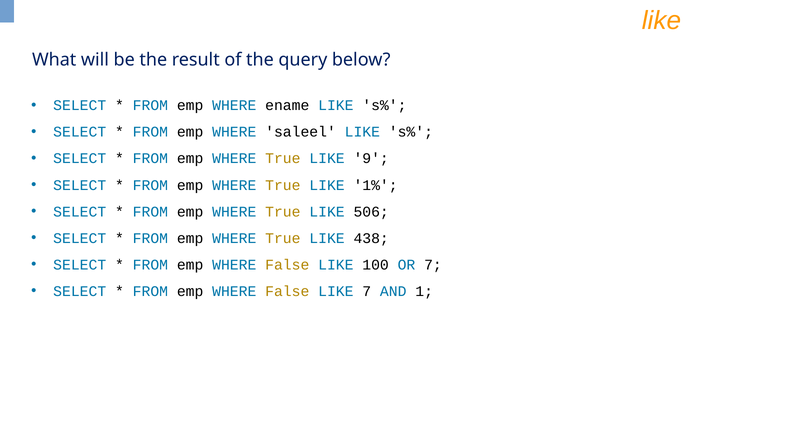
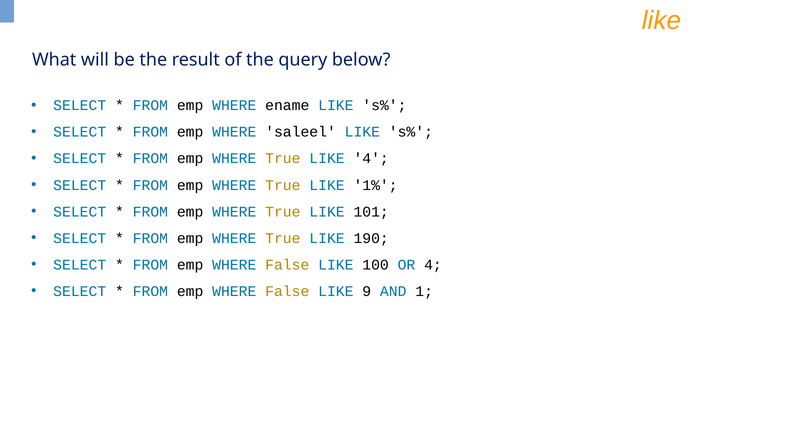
LIKE 9: 9 -> 4
506: 506 -> 101
438: 438 -> 190
OR 7: 7 -> 4
LIKE 7: 7 -> 9
